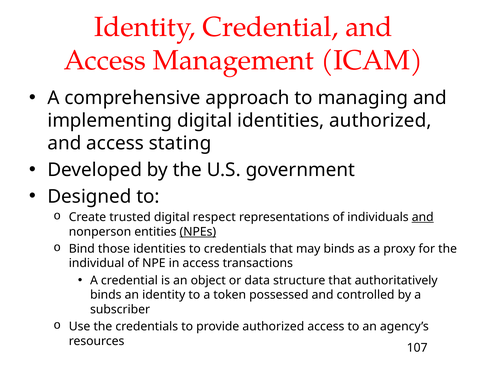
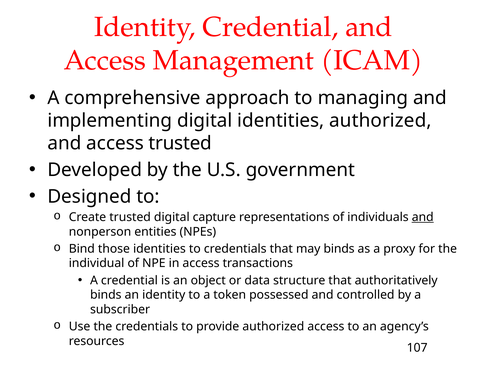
access stating: stating -> trusted
respect: respect -> capture
NPEs underline: present -> none
